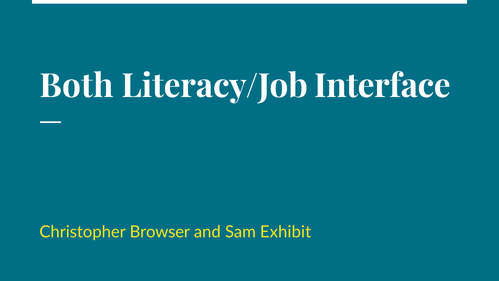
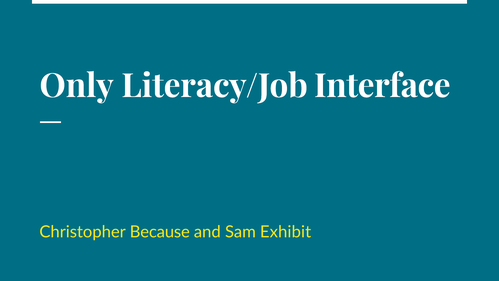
Both: Both -> Only
Browser: Browser -> Because
